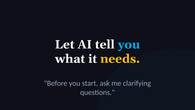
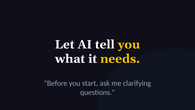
you at (129, 44) colour: light blue -> yellow
